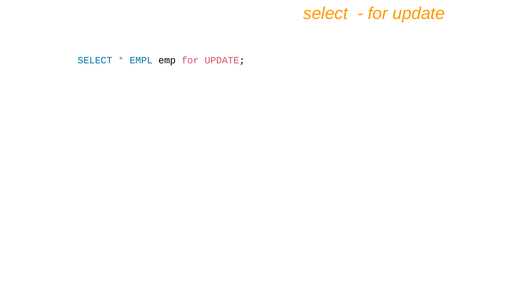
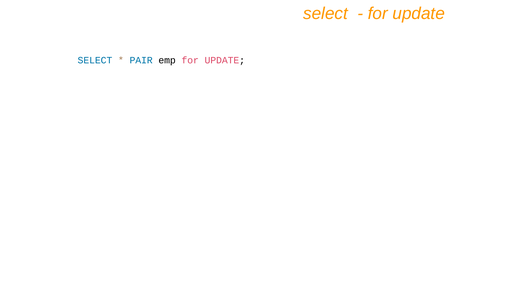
EMPL: EMPL -> PAIR
